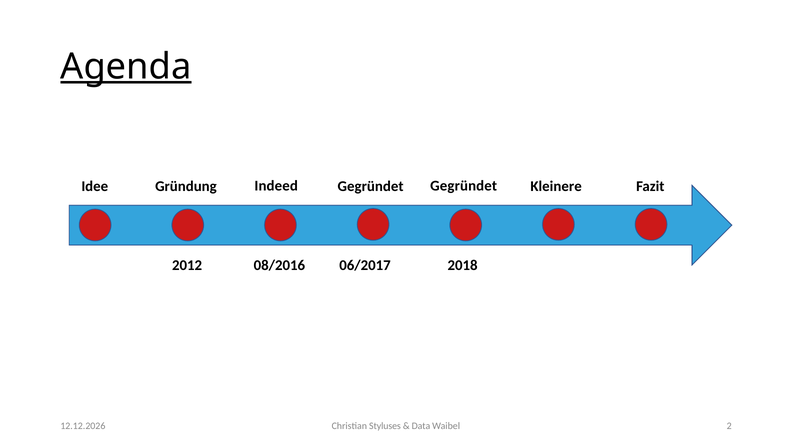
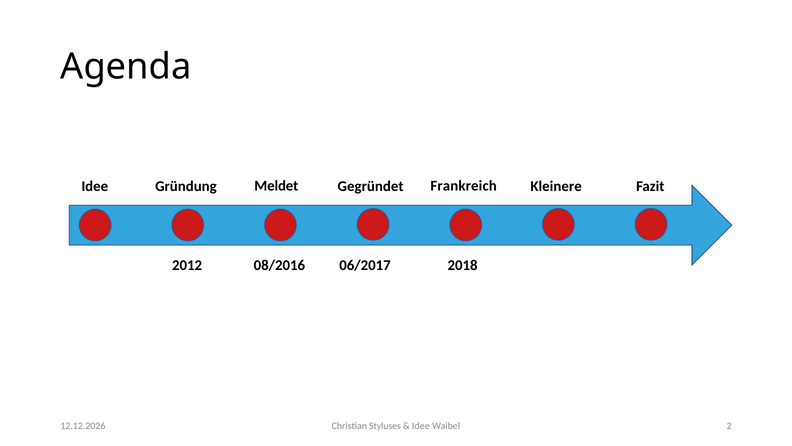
Agenda underline: present -> none
Gegründet at (464, 186): Gegründet -> Frankreich
Indeed: Indeed -> Meldet
Data at (421, 425): Data -> Idee
